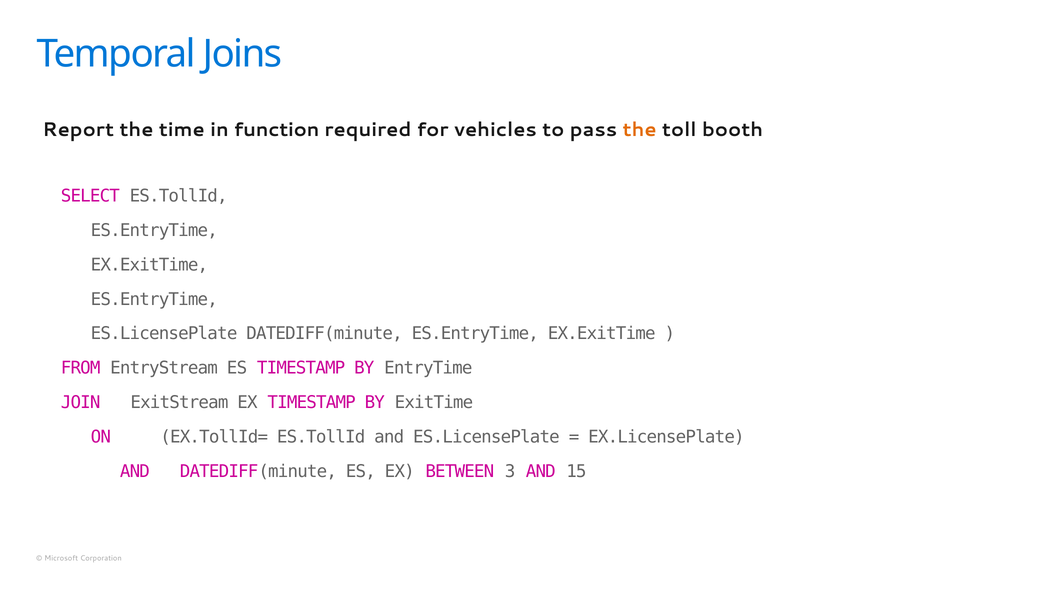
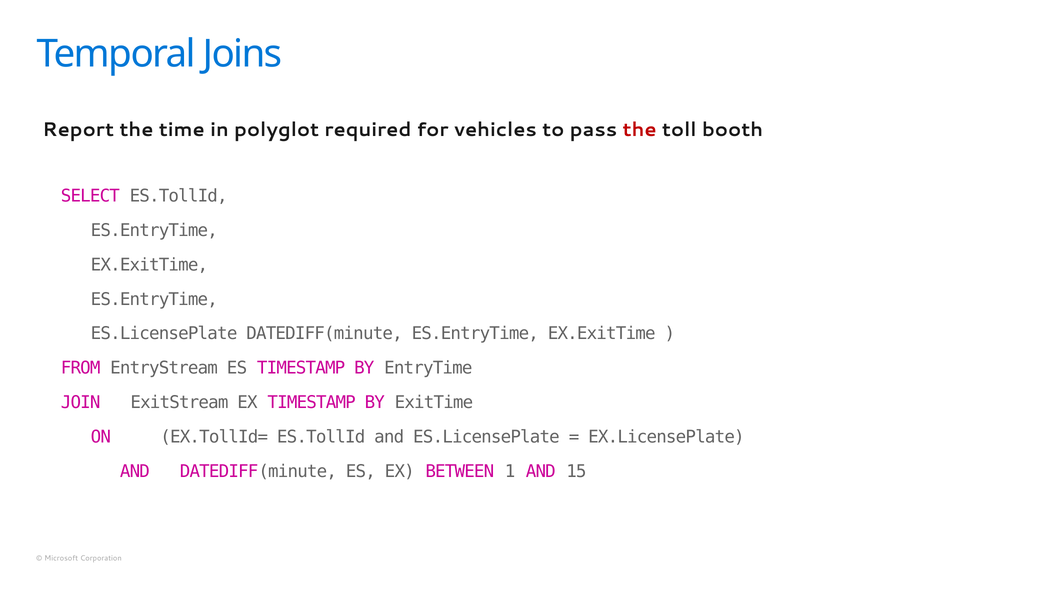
function: function -> polyglot
the at (640, 129) colour: orange -> red
3: 3 -> 1
